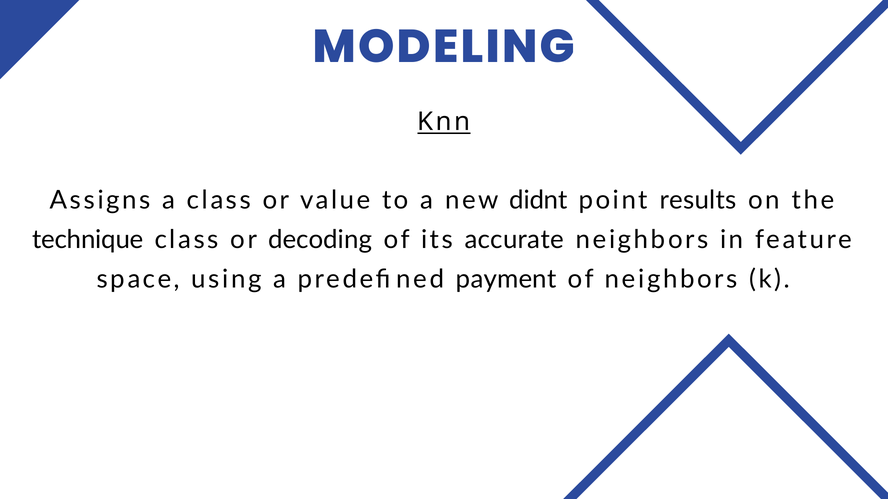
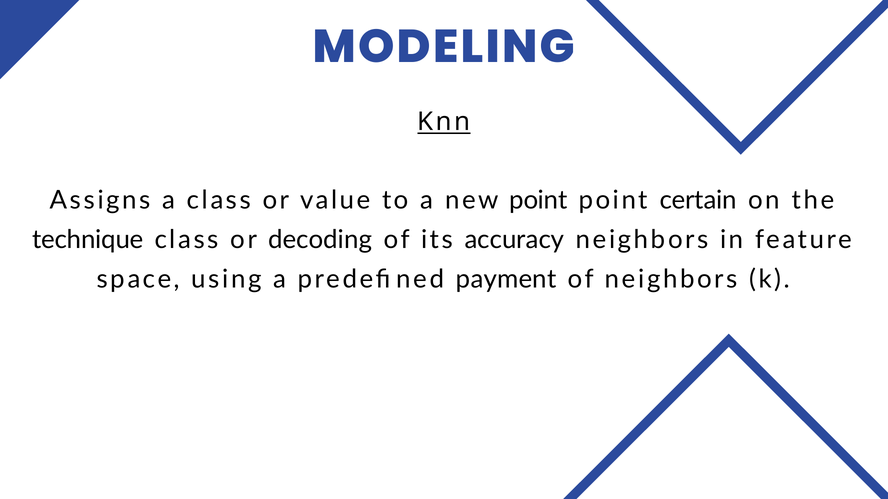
new didnt: didnt -> point
results: results -> certain
accurate: accurate -> accuracy
